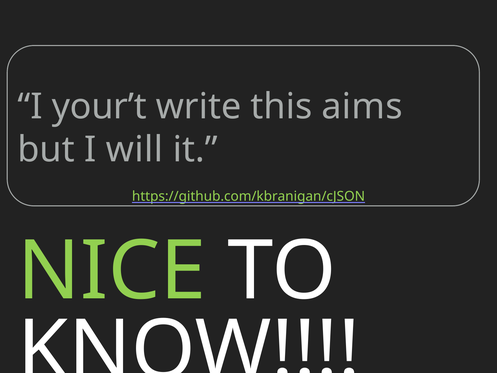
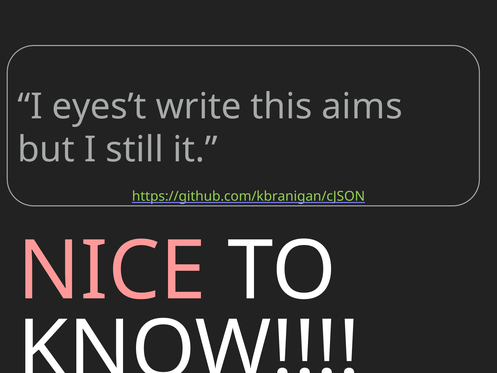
your’t: your’t -> eyes’t
will: will -> still
NICE colour: light green -> pink
